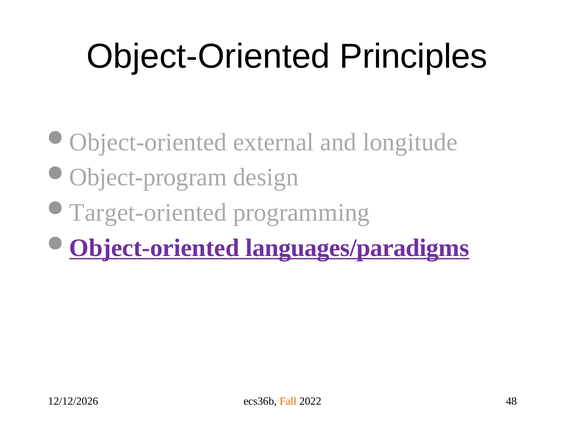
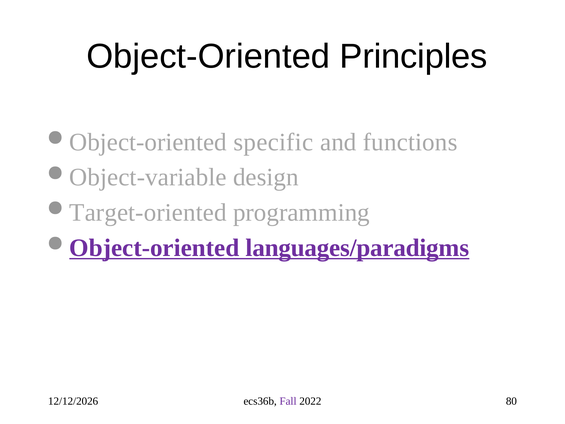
external: external -> specific
longitude: longitude -> functions
Object-program: Object-program -> Object-variable
Fall colour: orange -> purple
48: 48 -> 80
